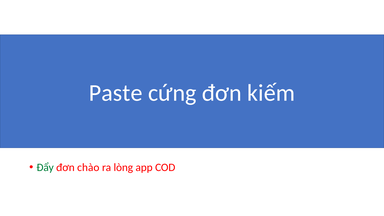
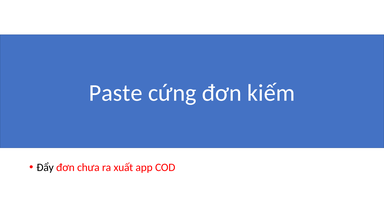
Đẩy colour: green -> black
chào: chào -> chưa
lòng: lòng -> xuất
